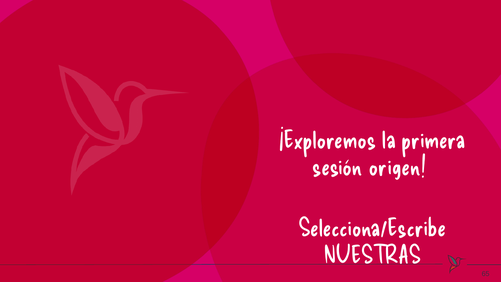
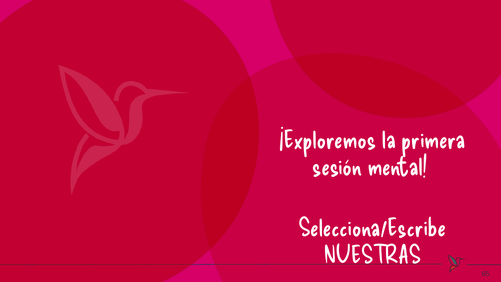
origen: origen -> mental
